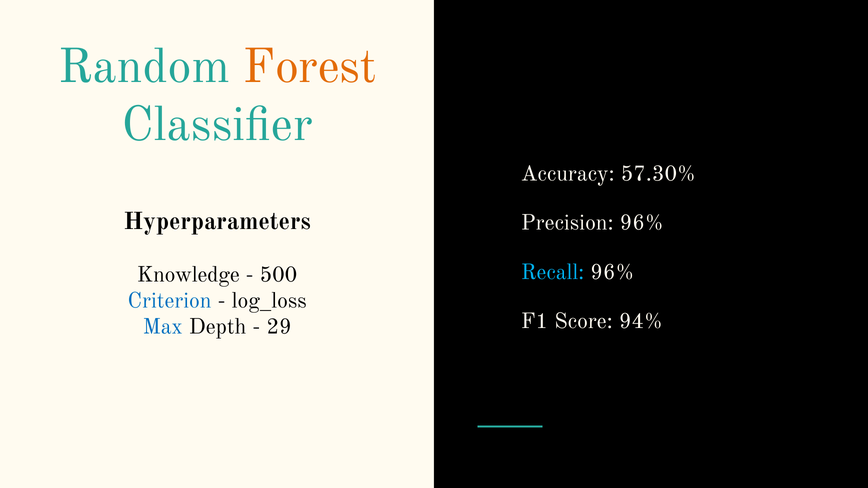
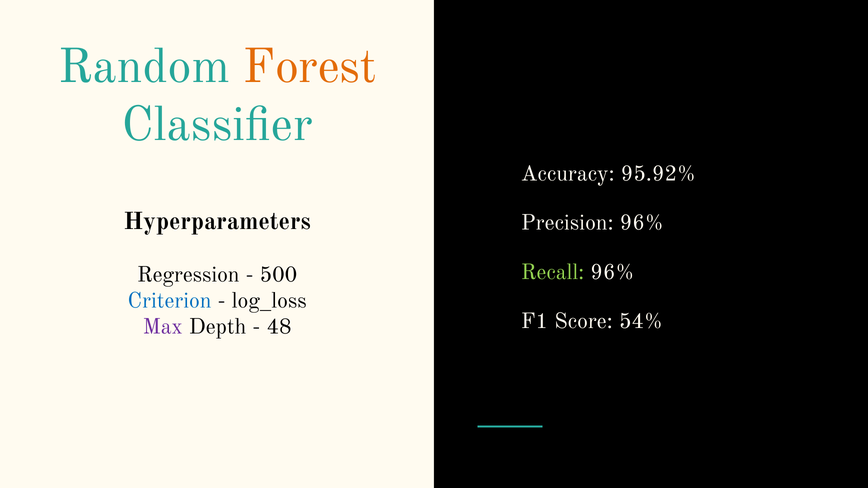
57.30%: 57.30% -> 95.92%
Recall colour: light blue -> light green
Knowledge: Knowledge -> Regression
94%: 94% -> 54%
Max colour: blue -> purple
29: 29 -> 48
